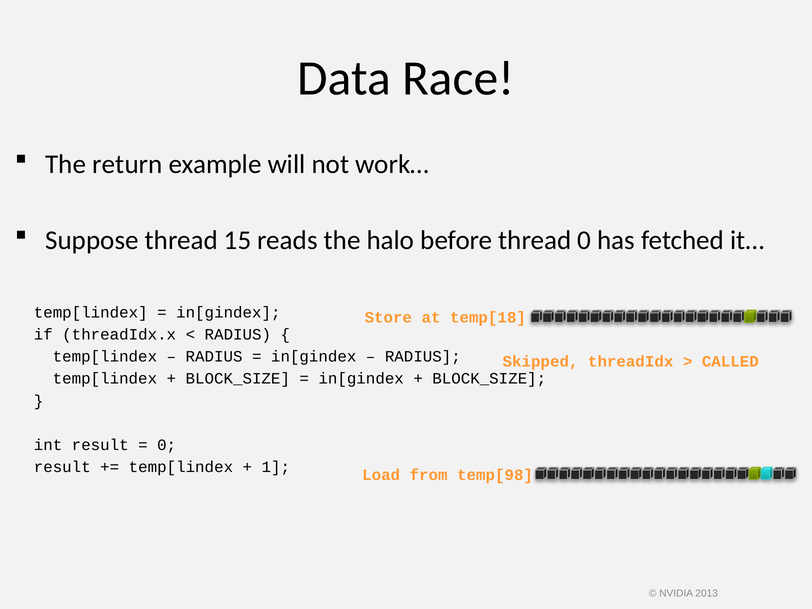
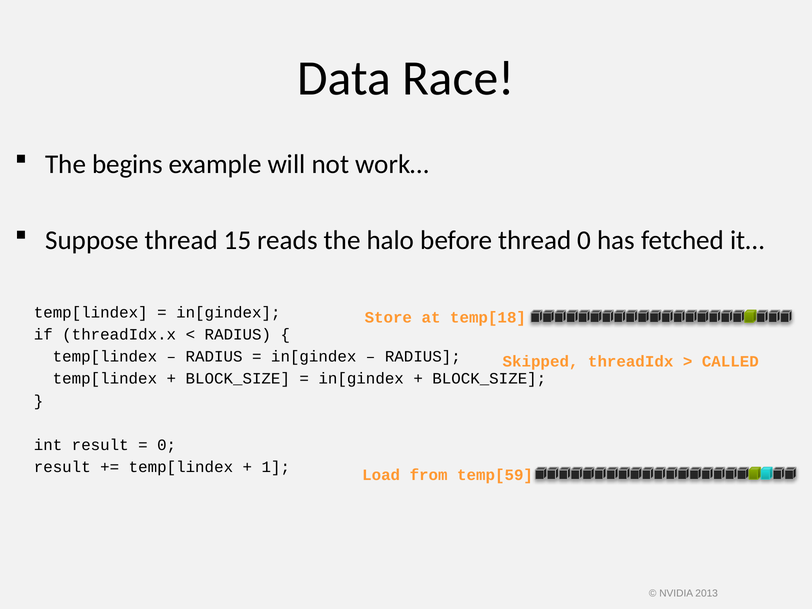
return: return -> begins
temp[98: temp[98 -> temp[59
